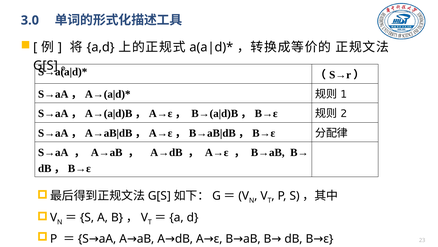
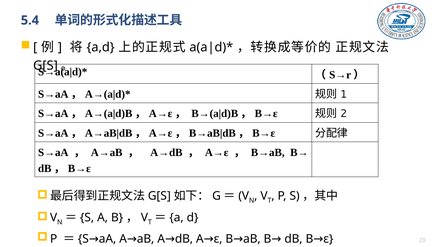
3.0: 3.0 -> 5.4
